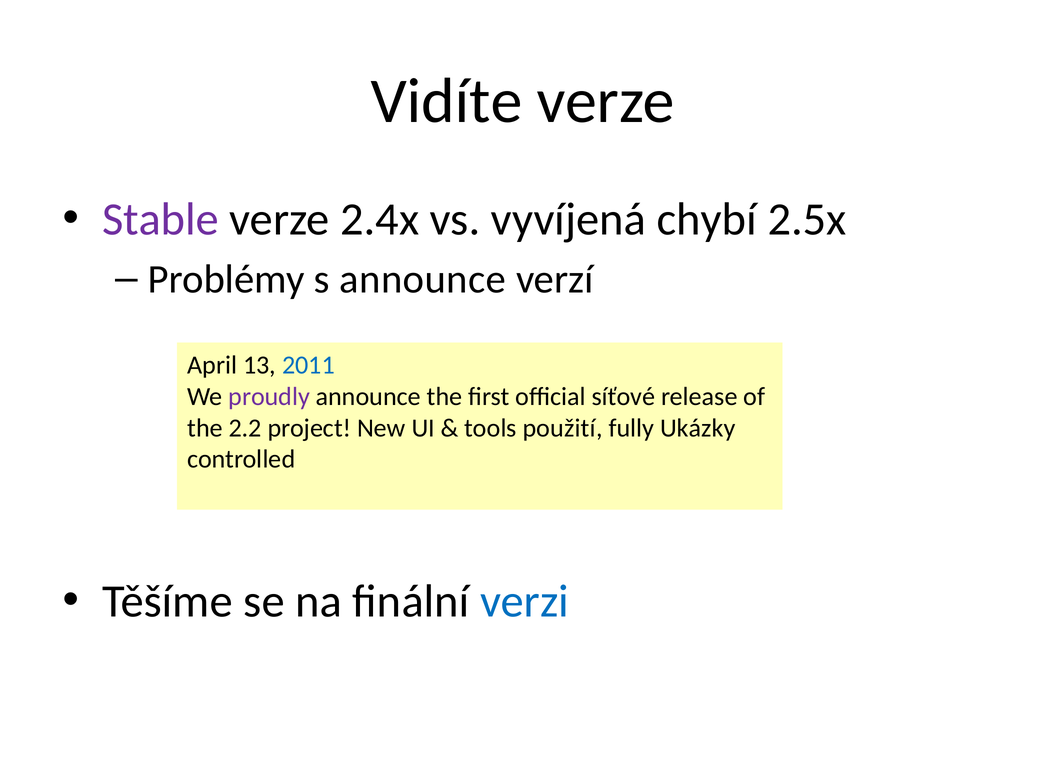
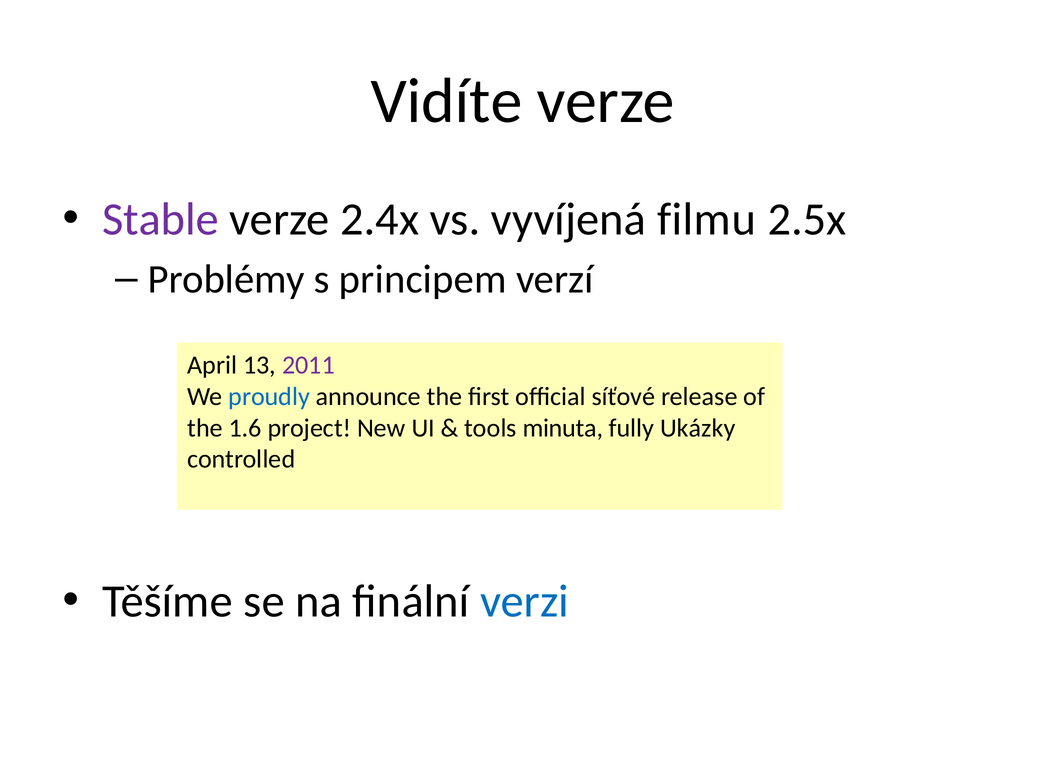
chybí: chybí -> filmu
s announce: announce -> principem
2011 colour: blue -> purple
proudly colour: purple -> blue
2.2: 2.2 -> 1.6
použití: použití -> minuta
